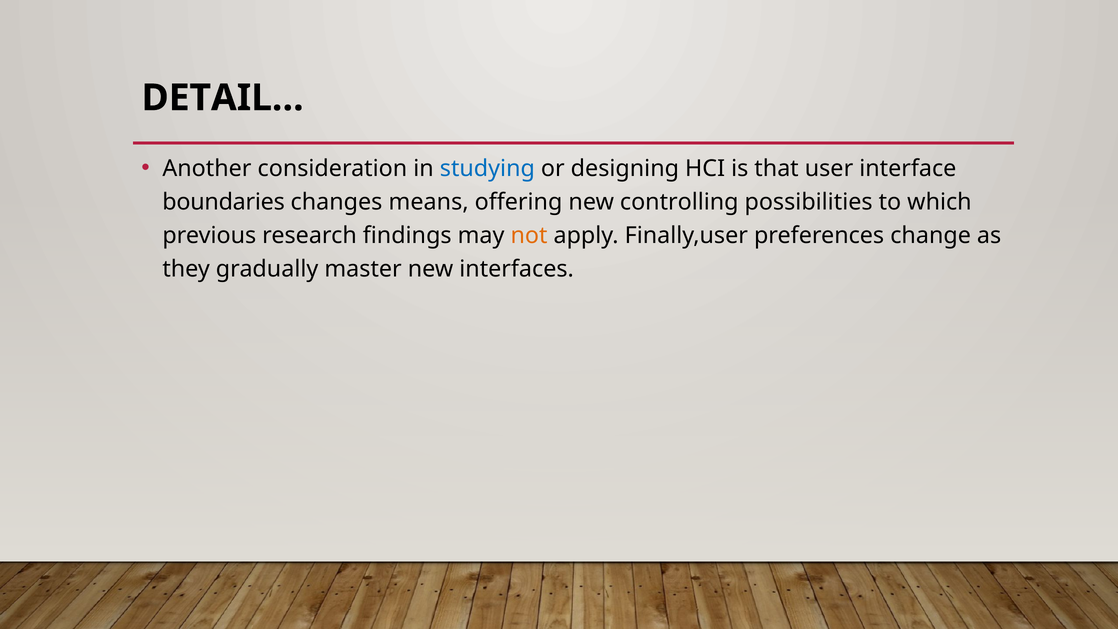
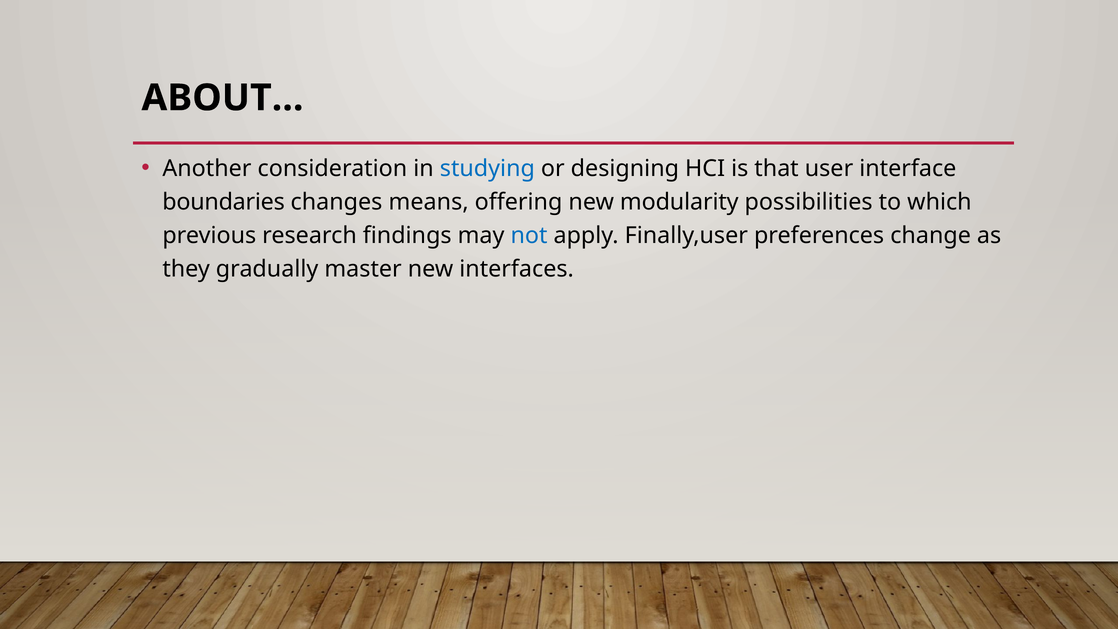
DETAIL…: DETAIL… -> ABOUT…
controlling: controlling -> modularity
not colour: orange -> blue
